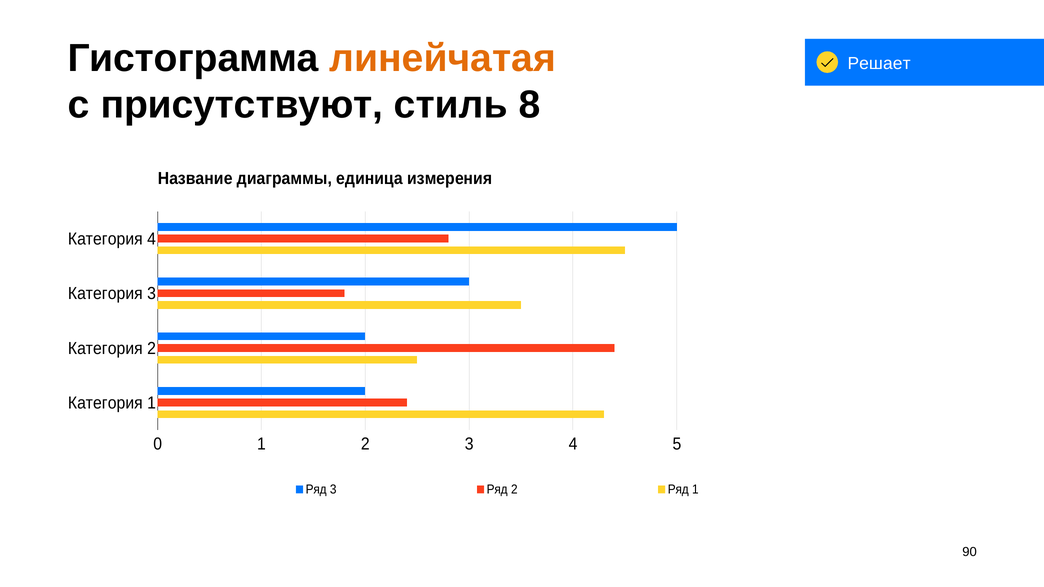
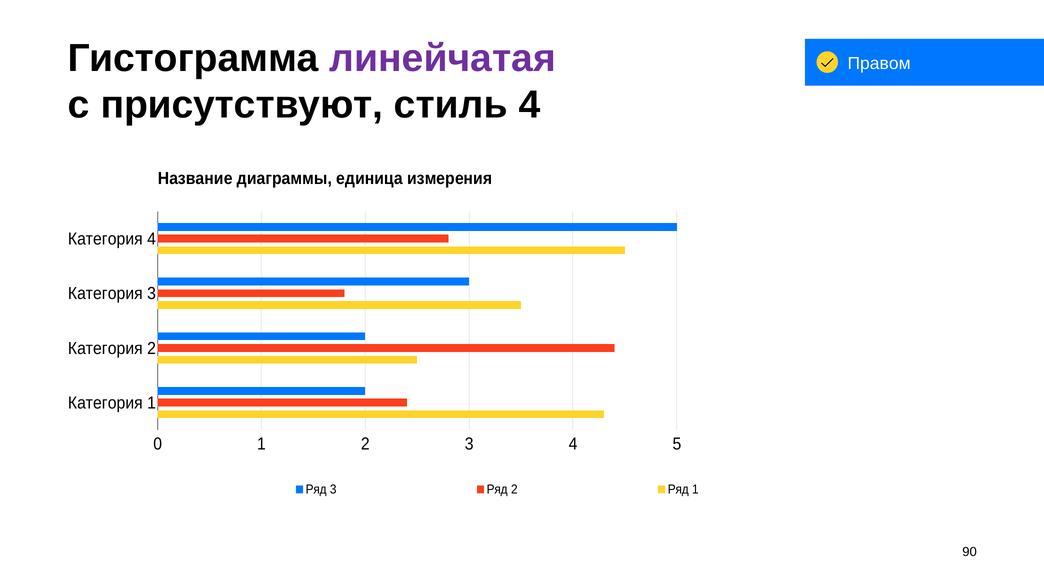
линейчатая colour: orange -> purple
Решает: Решает -> Правом
стиль 8: 8 -> 4
